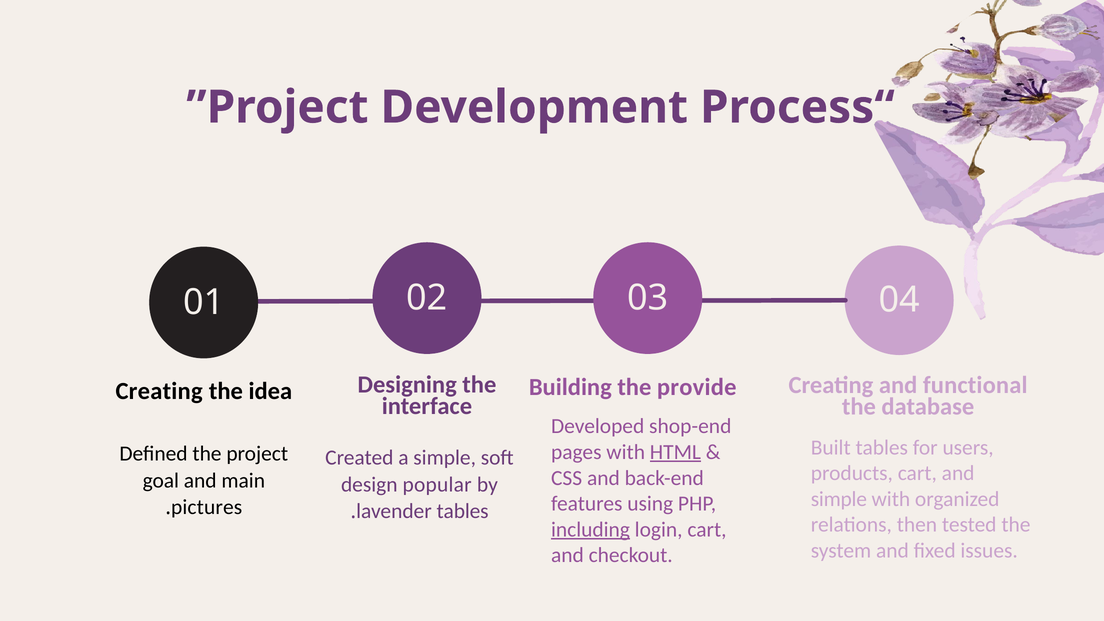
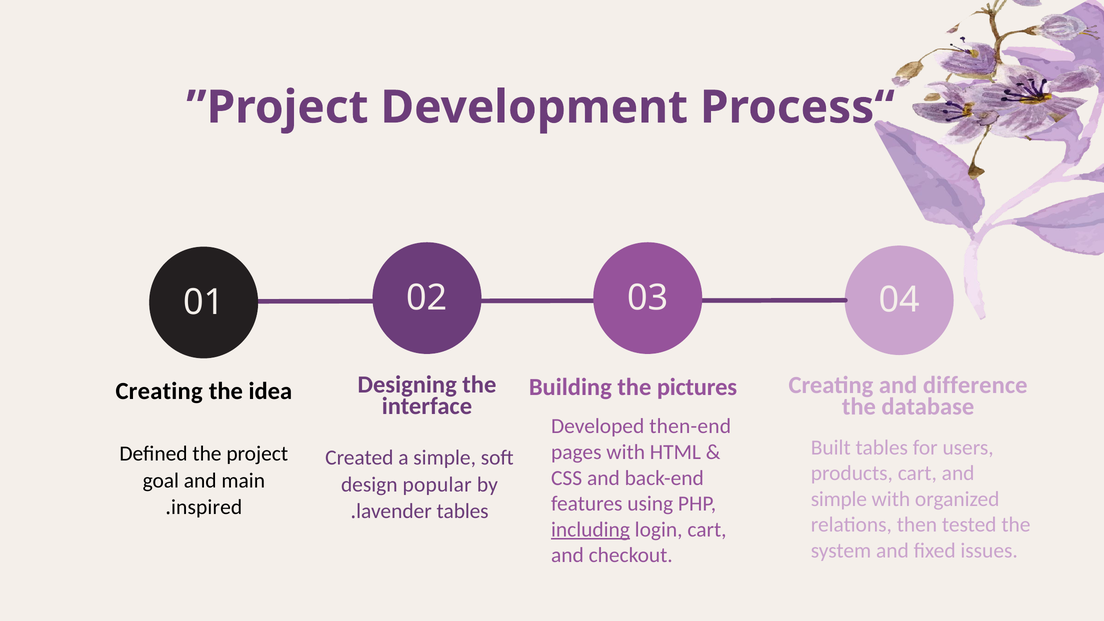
functional: functional -> difference
provide: provide -> pictures
shop-end: shop-end -> then-end
HTML underline: present -> none
pictures: pictures -> inspired
